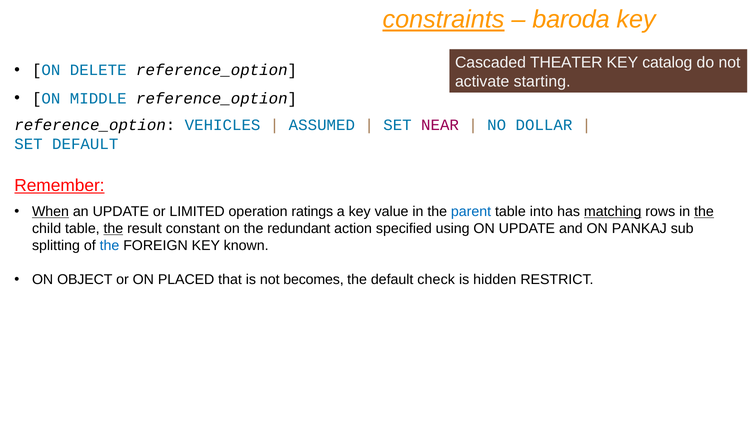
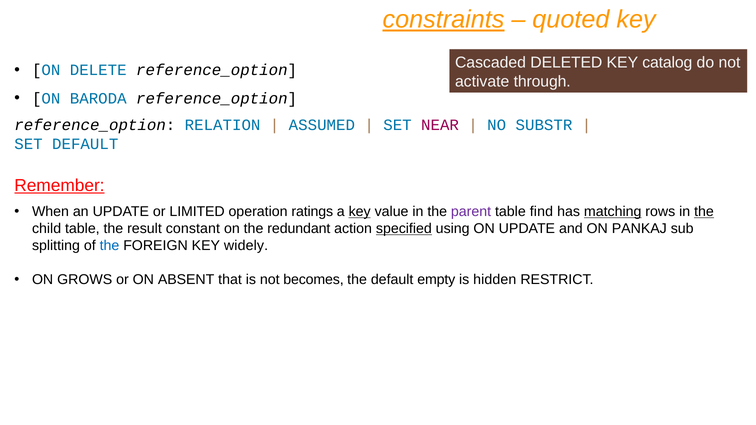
baroda: baroda -> quoted
THEATER: THEATER -> DELETED
starting: starting -> through
MIDDLE: MIDDLE -> BARODA
VEHICLES: VEHICLES -> RELATION
DOLLAR: DOLLAR -> SUBSTR
When underline: present -> none
key at (360, 212) underline: none -> present
parent colour: blue -> purple
into: into -> find
the at (113, 229) underline: present -> none
specified underline: none -> present
known: known -> widely
OBJECT: OBJECT -> GROWS
PLACED: PLACED -> ABSENT
check: check -> empty
